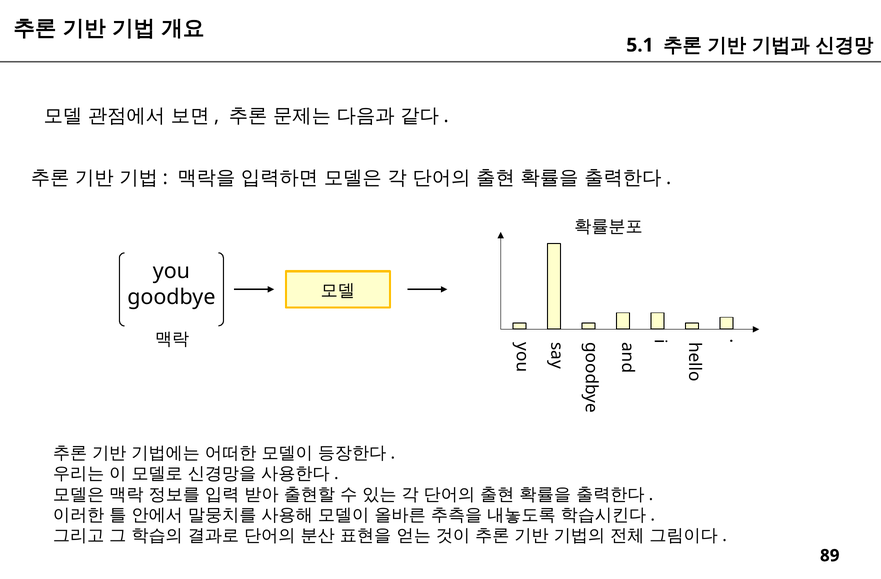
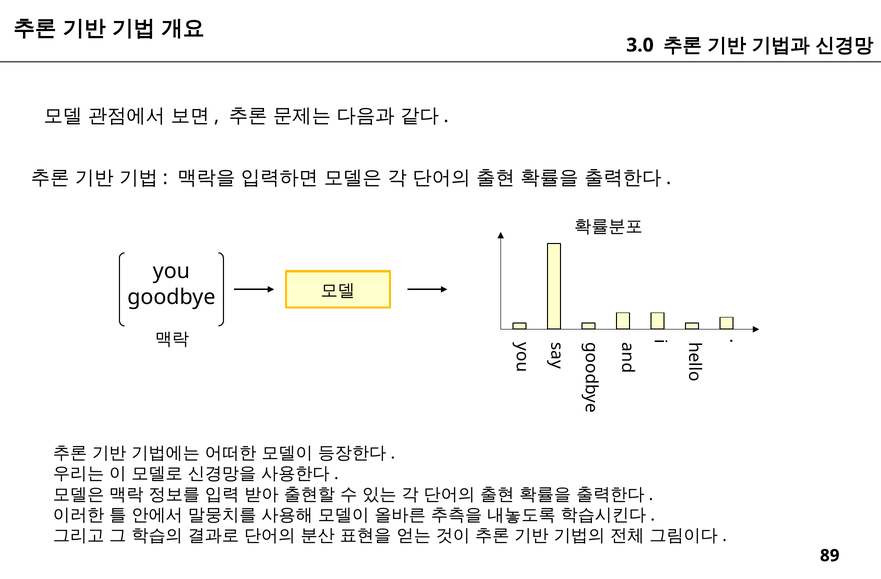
5.1: 5.1 -> 3.0
